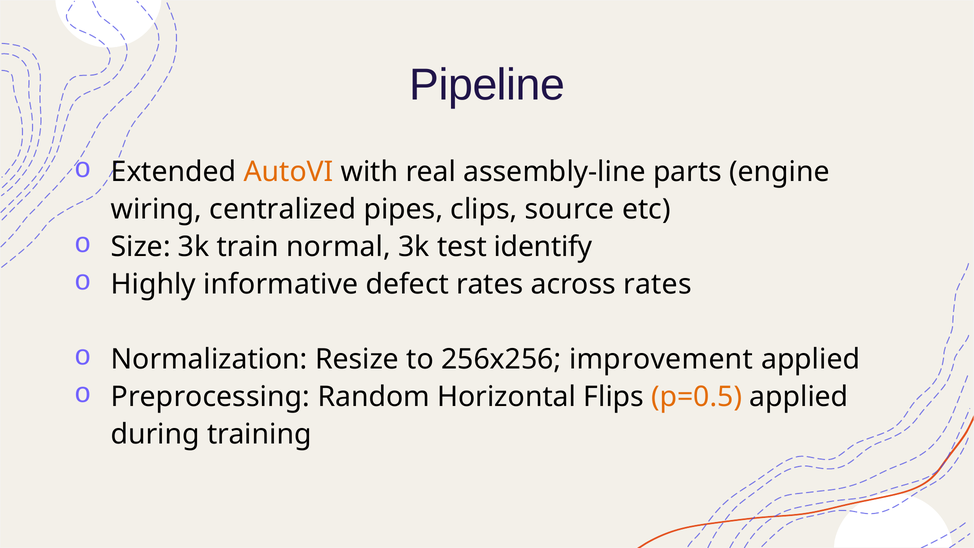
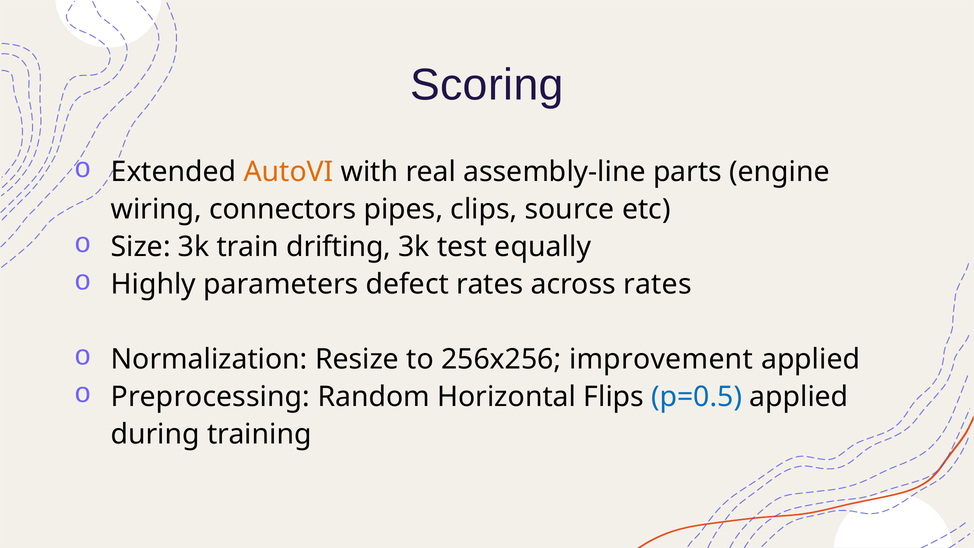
Pipeline: Pipeline -> Scoring
centralized: centralized -> connectors
normal: normal -> drifting
identify: identify -> equally
informative: informative -> parameters
p=0.5 colour: orange -> blue
